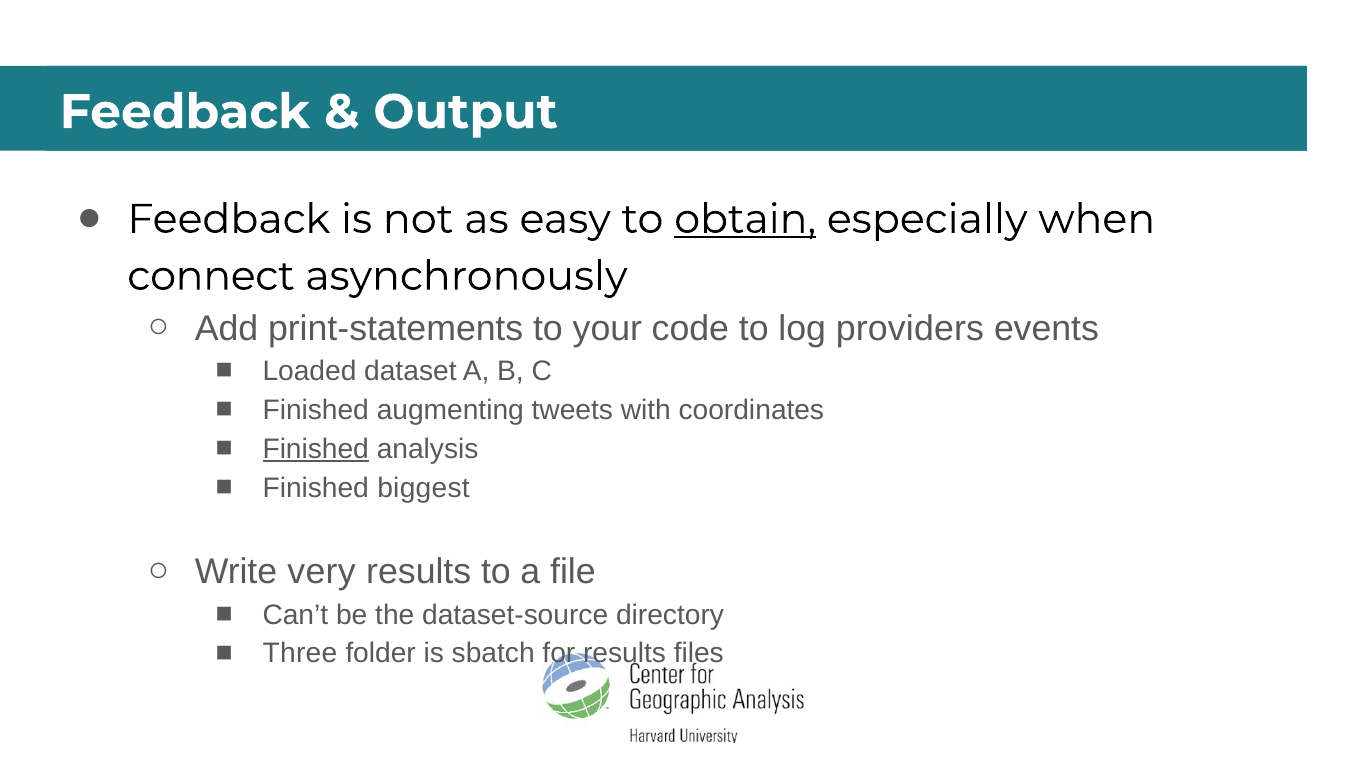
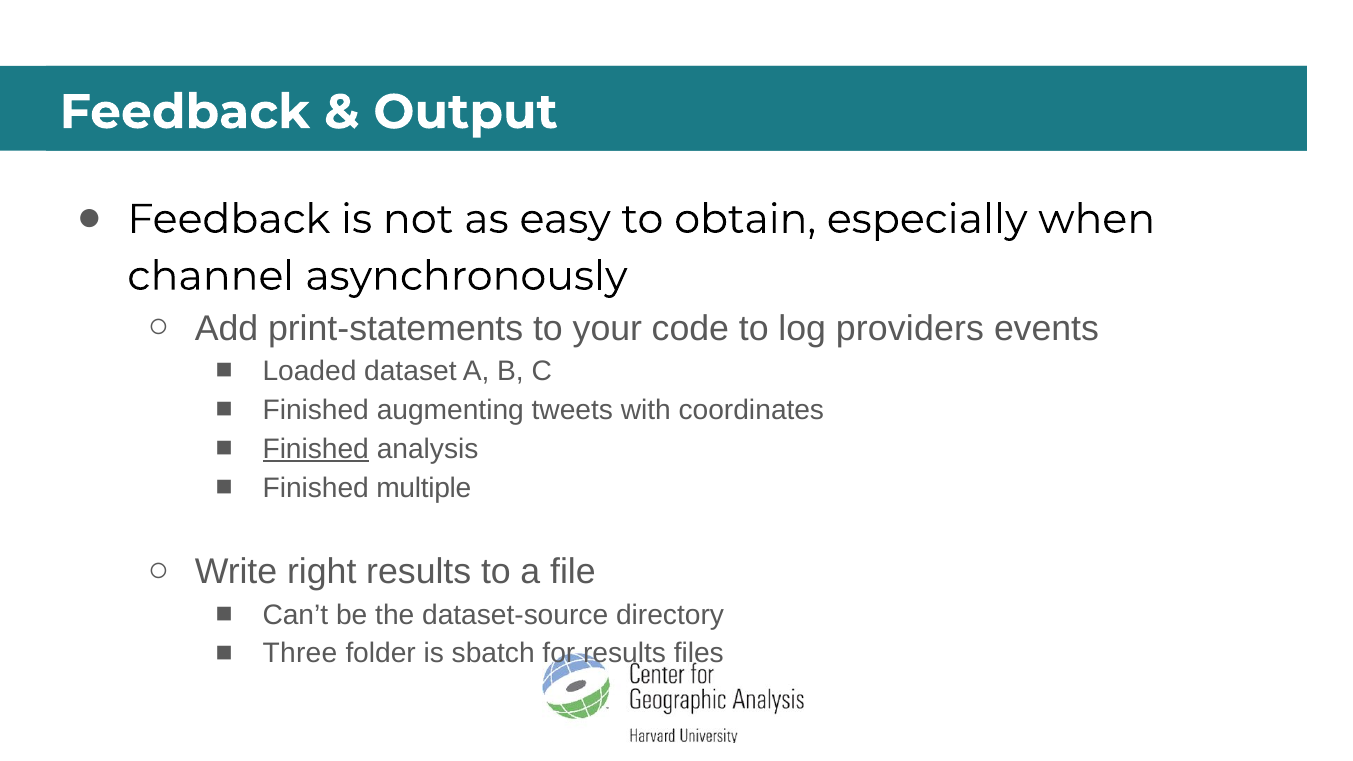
obtain underline: present -> none
connect: connect -> channel
biggest: biggest -> multiple
very: very -> right
